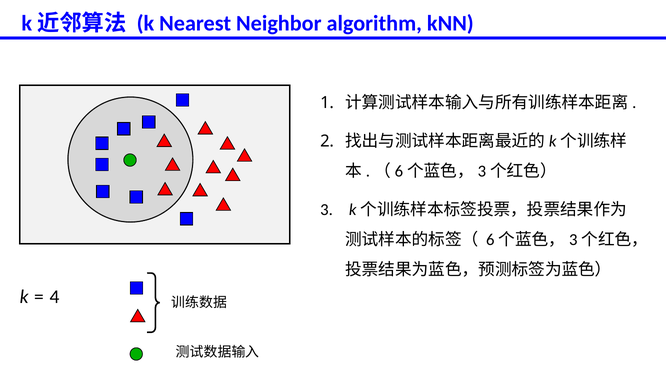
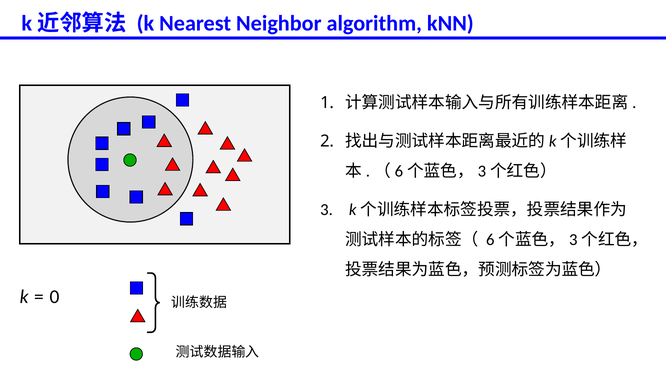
4: 4 -> 0
